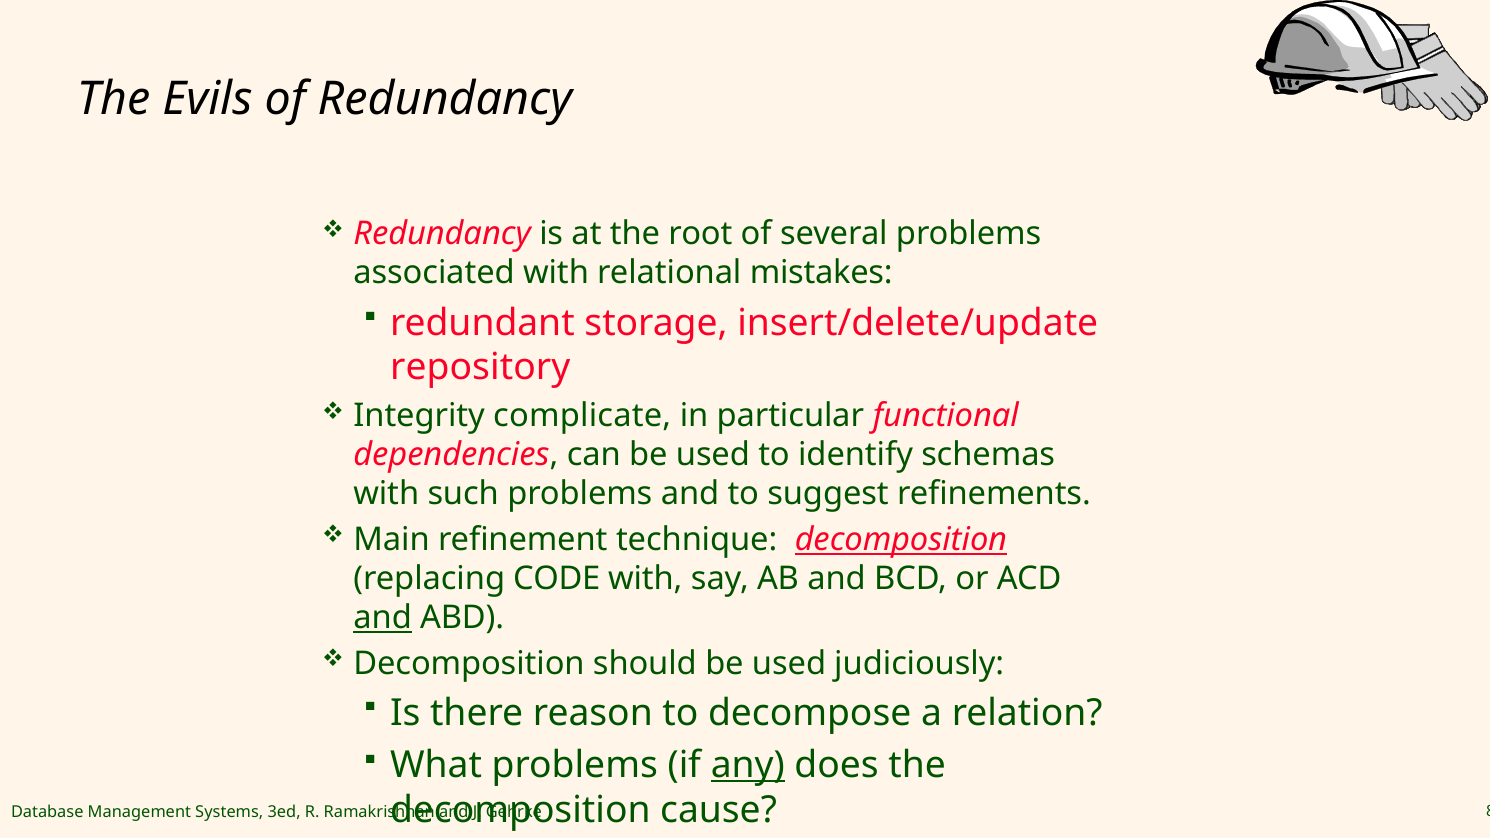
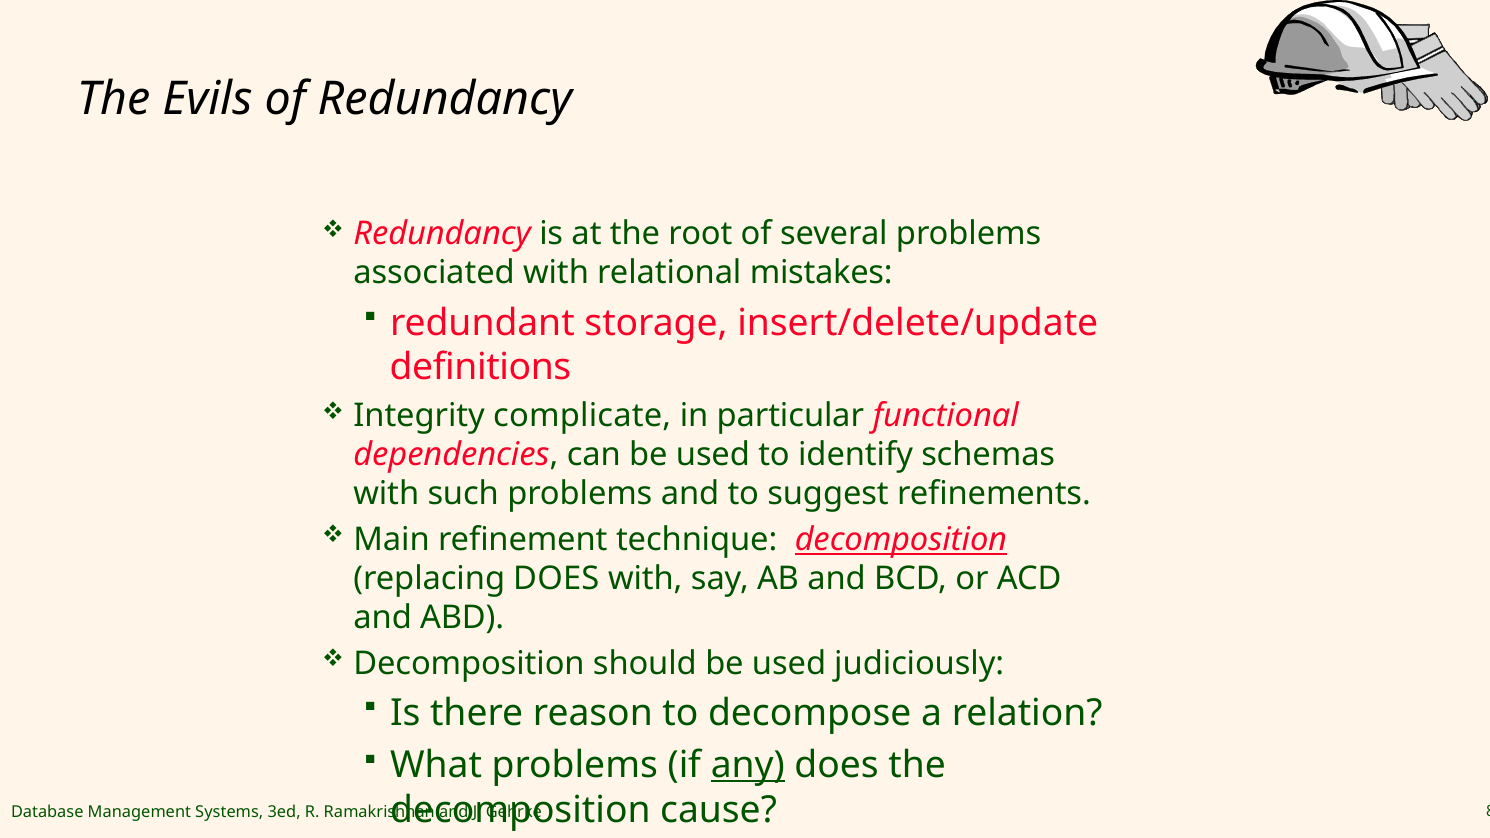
repository: repository -> definitions
replacing CODE: CODE -> DOES
and at (383, 618) underline: present -> none
